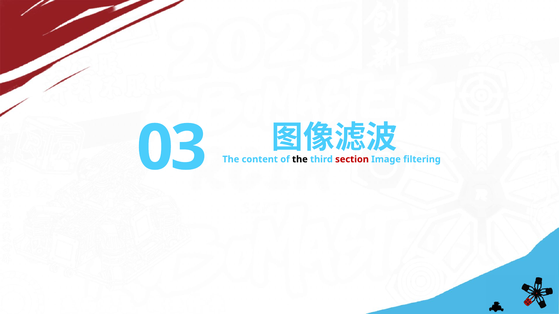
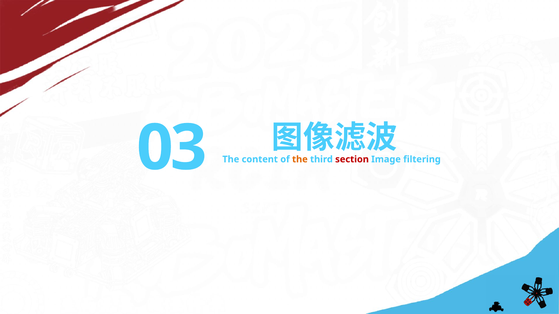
the at (300, 159) colour: black -> orange
